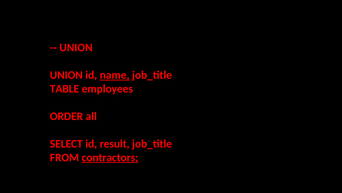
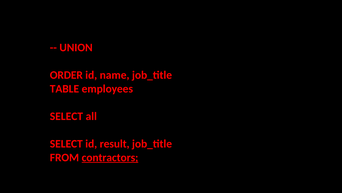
UNION at (66, 75): UNION -> ORDER
name underline: present -> none
ORDER at (66, 116): ORDER -> SELECT
